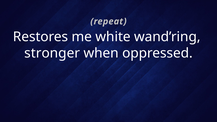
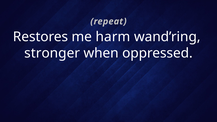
white: white -> harm
